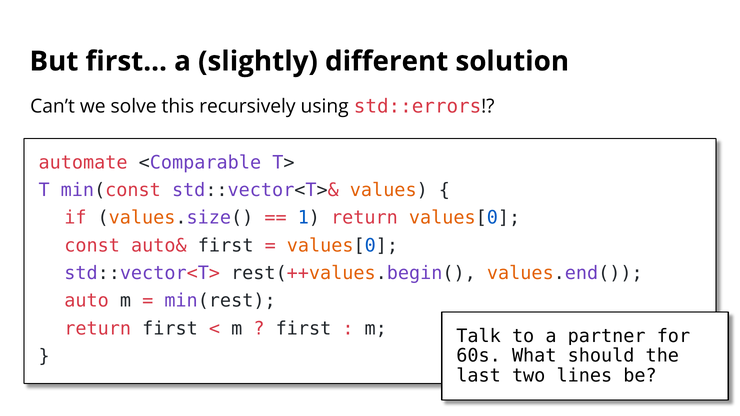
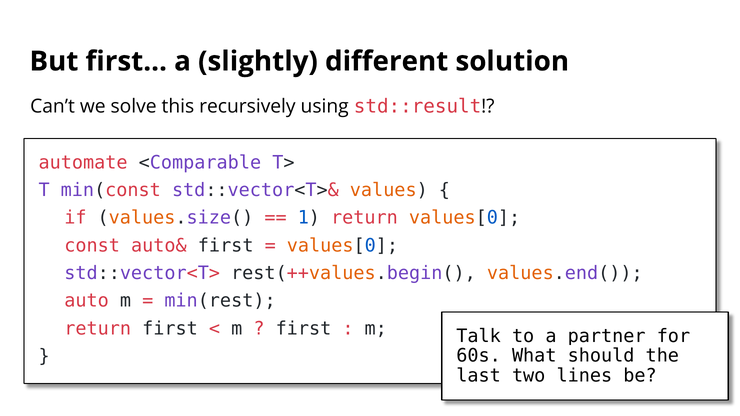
std::errors: std::errors -> std::result
